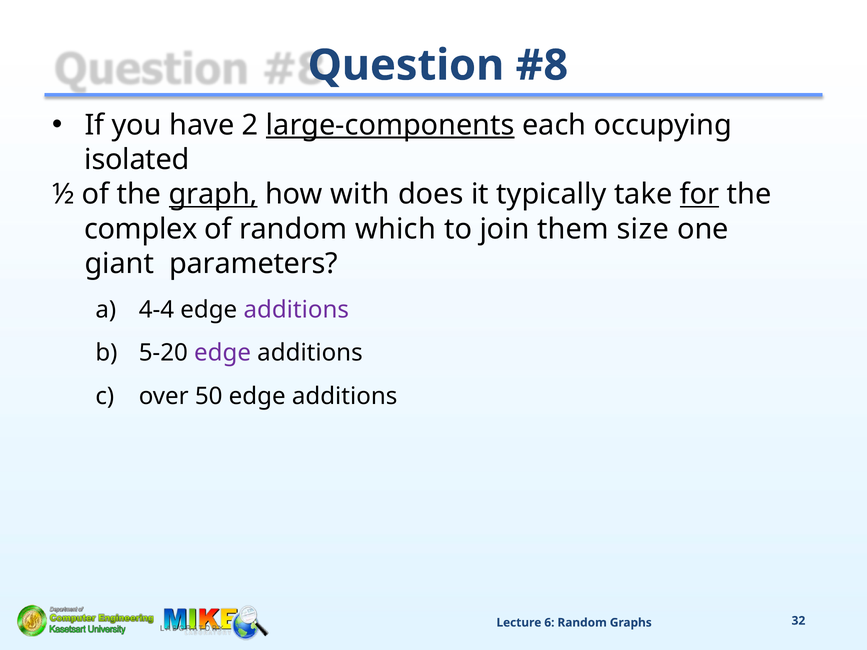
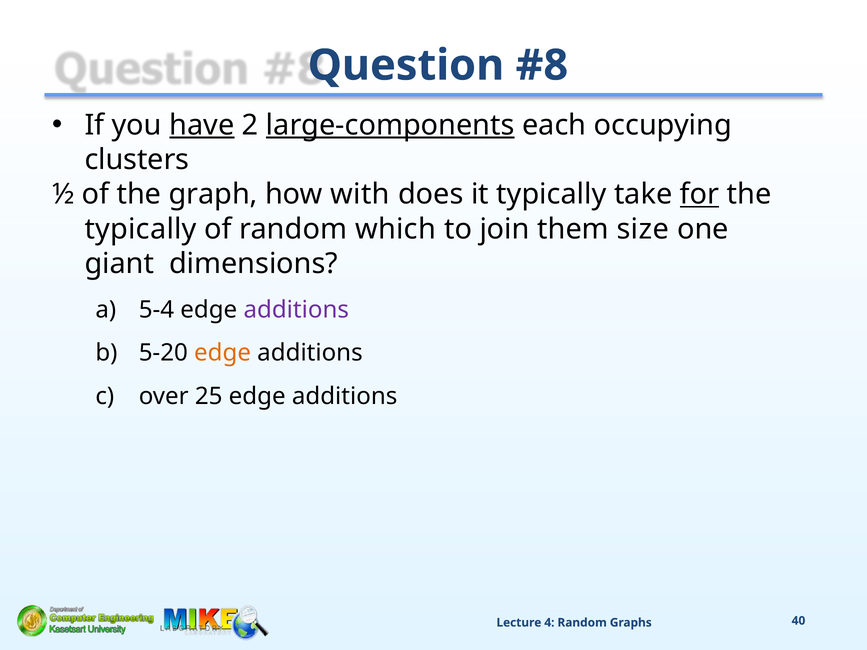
have underline: none -> present
isolated: isolated -> clusters
graph underline: present -> none
complex at (141, 229): complex -> typically
parameters: parameters -> dimensions
4-4: 4-4 -> 5-4
edge at (223, 353) colour: purple -> orange
50: 50 -> 25
6: 6 -> 4
32: 32 -> 40
